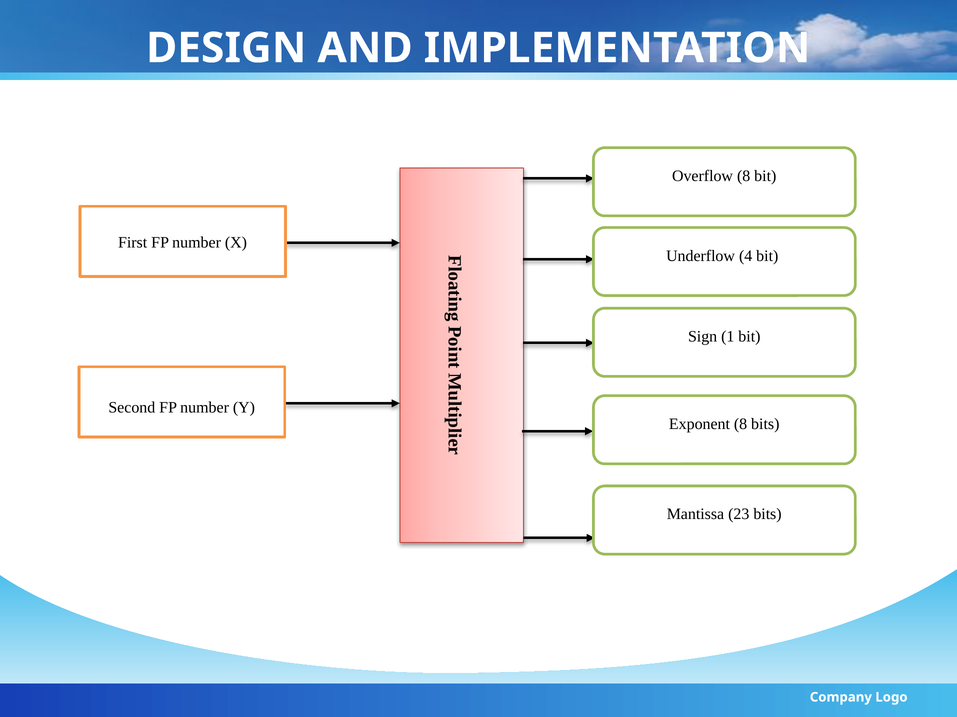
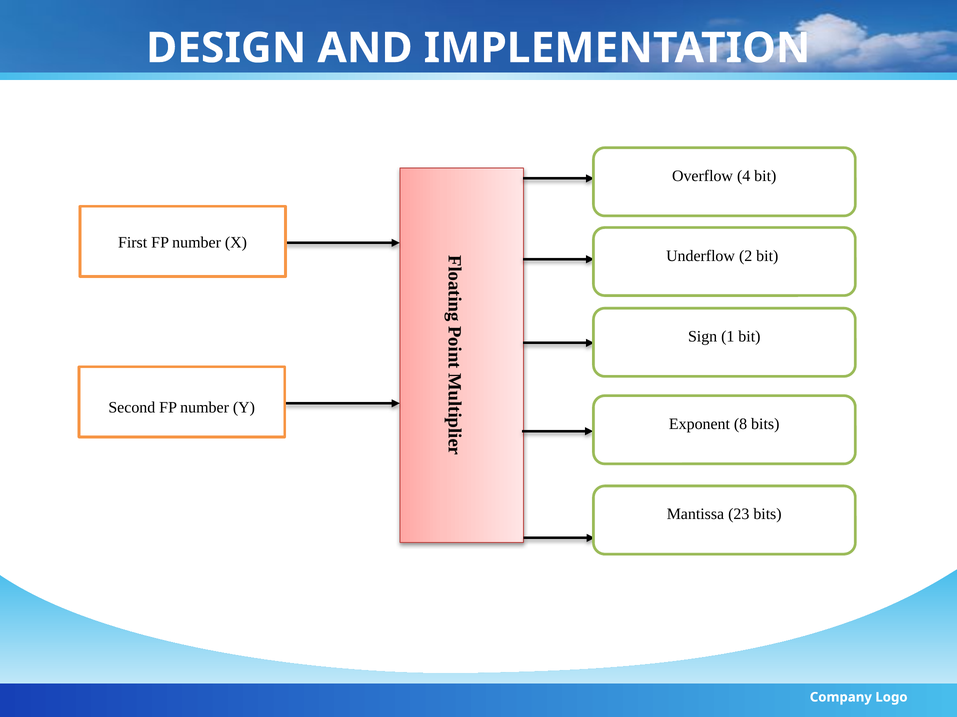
Overflow 8: 8 -> 4
4: 4 -> 2
